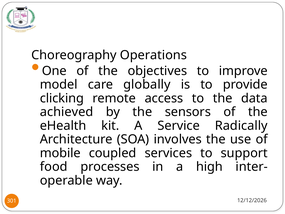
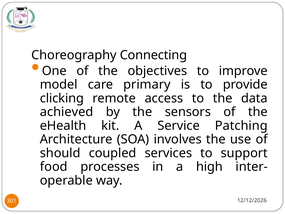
Operations: Operations -> Connecting
globally: globally -> primary
Radically: Radically -> Patching
mobile: mobile -> should
